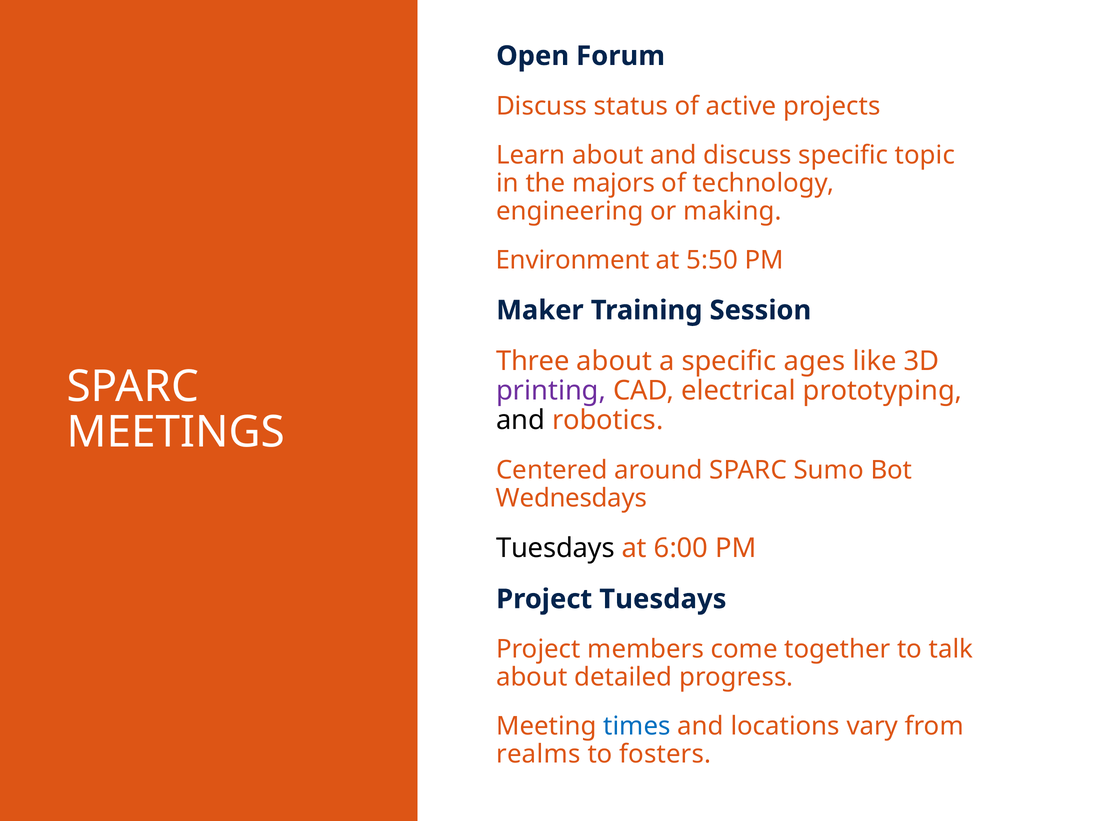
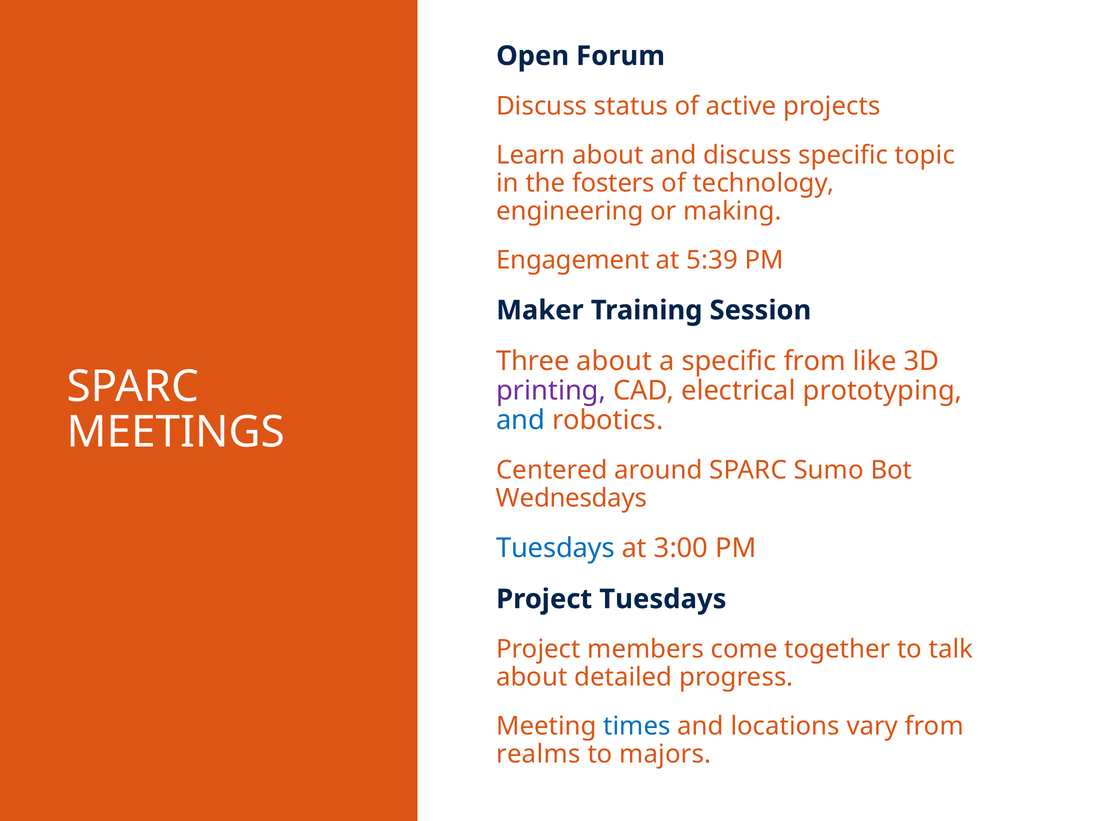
majors: majors -> fosters
Environment: Environment -> Engagement
5:50: 5:50 -> 5:39
specific ages: ages -> from
and at (521, 420) colour: black -> blue
Tuesdays at (555, 548) colour: black -> blue
6:00: 6:00 -> 3:00
fosters: fosters -> majors
